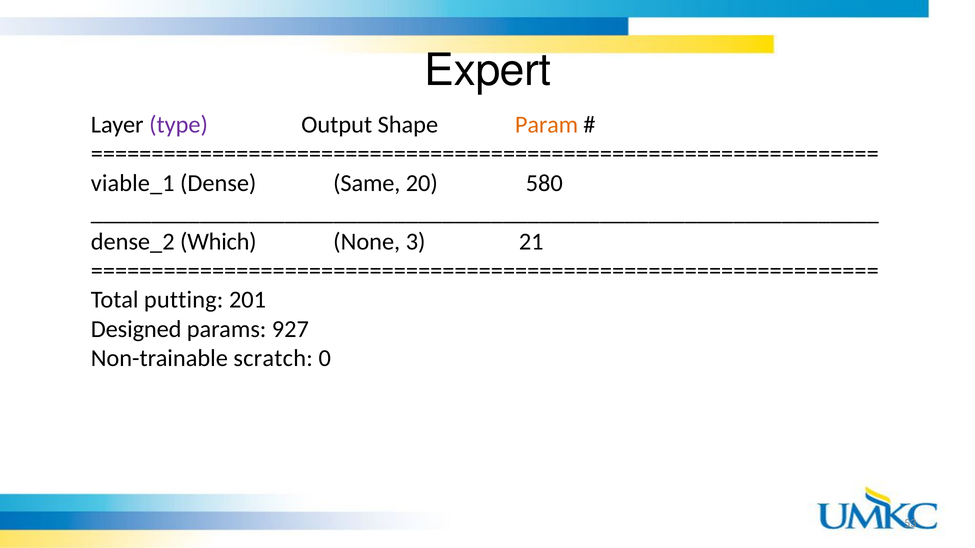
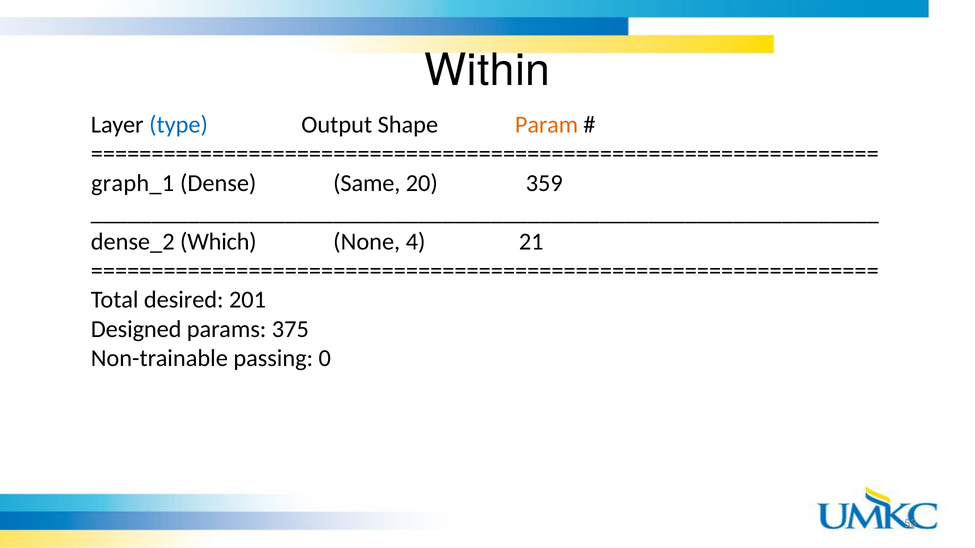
Expert: Expert -> Within
type colour: purple -> blue
viable_1: viable_1 -> graph_1
580: 580 -> 359
3: 3 -> 4
putting: putting -> desired
927: 927 -> 375
scratch: scratch -> passing
